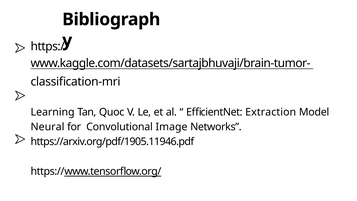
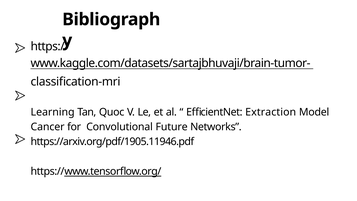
Neural: Neural -> Cancer
Image: Image -> Future
